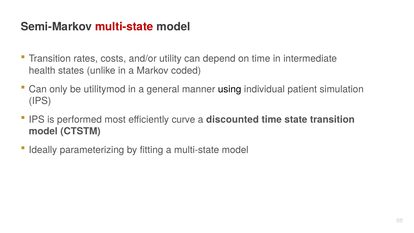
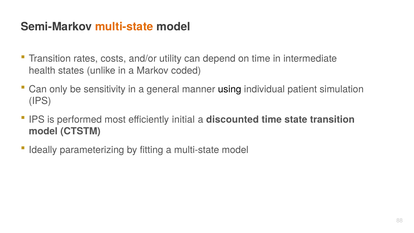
multi-state at (124, 27) colour: red -> orange
utilitymod: utilitymod -> sensitivity
curve: curve -> initial
